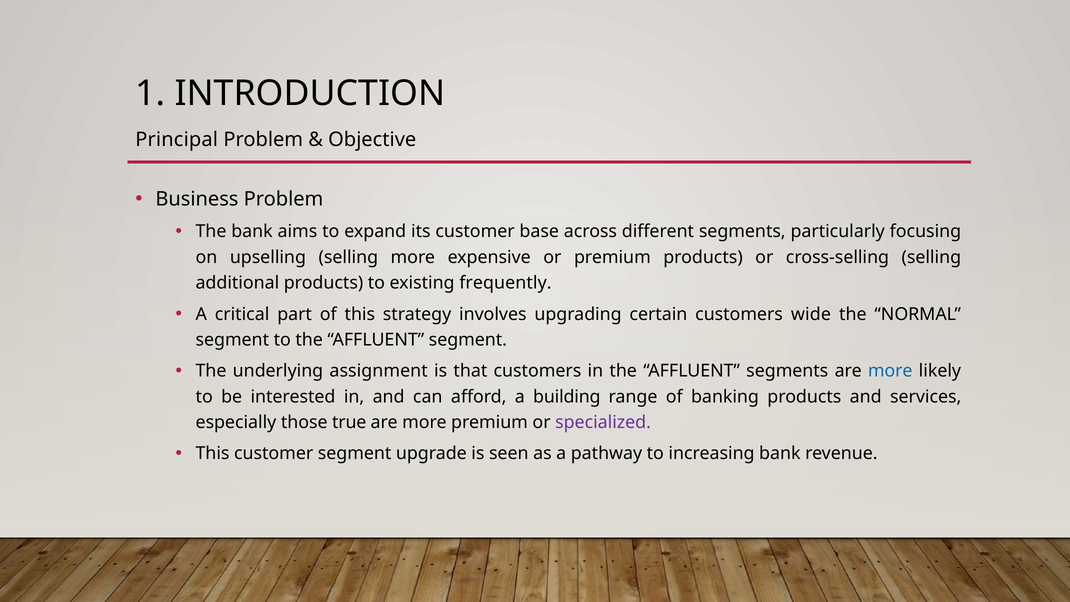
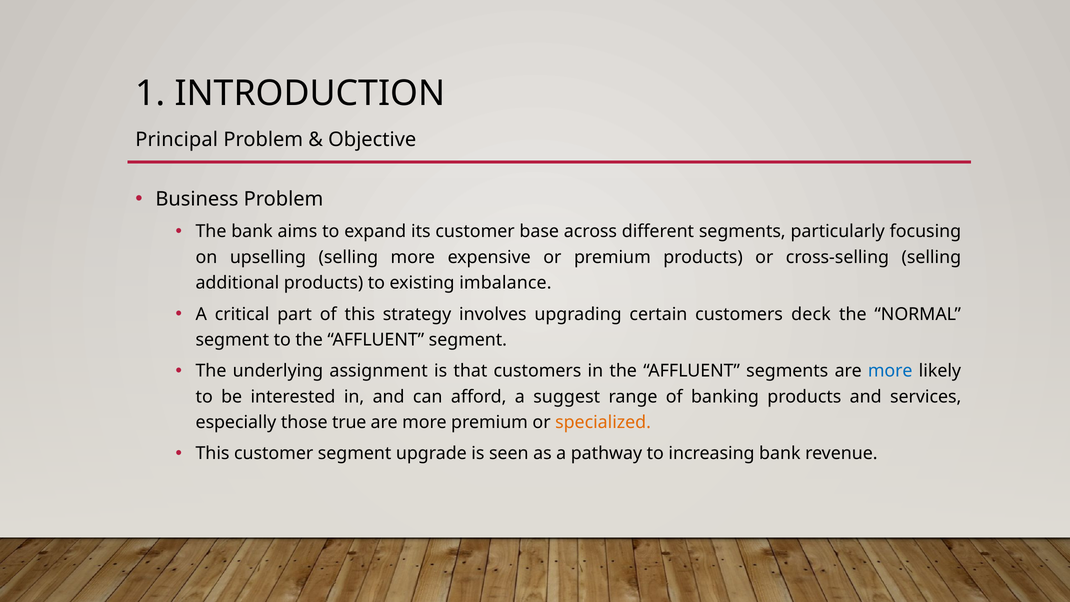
frequently: frequently -> imbalance
wide: wide -> deck
building: building -> suggest
specialized colour: purple -> orange
